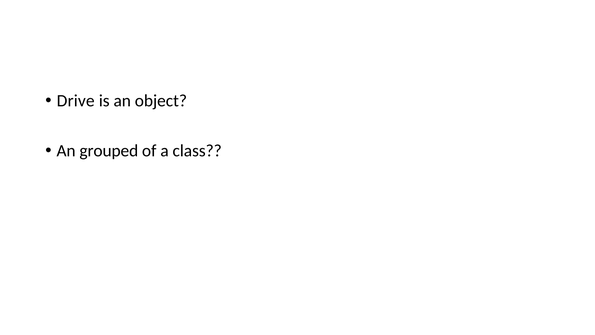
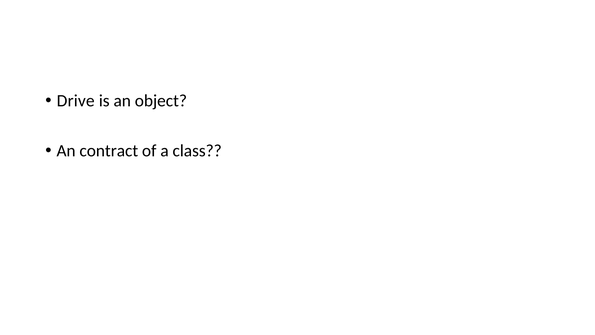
grouped: grouped -> contract
